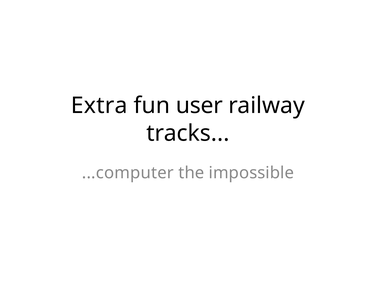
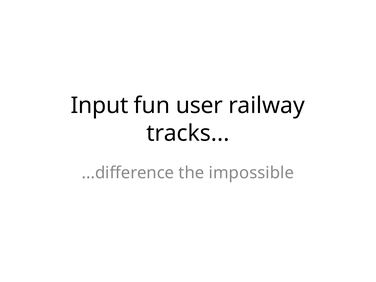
Extra: Extra -> Input
...computer: ...computer -> ...difference
